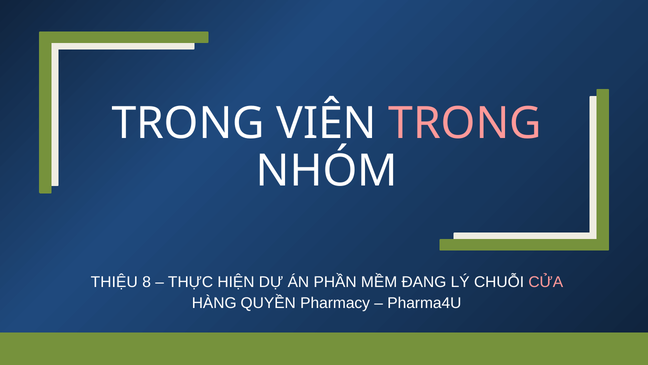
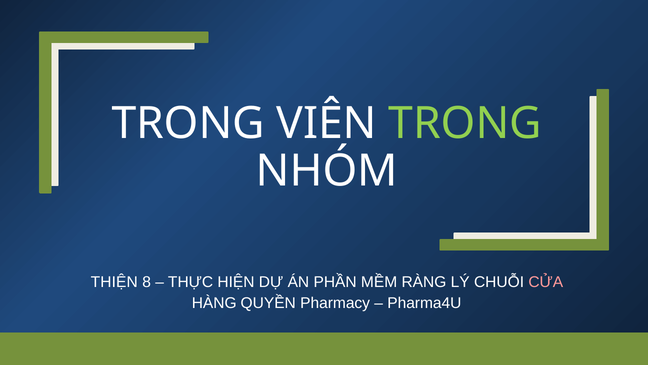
TRONG at (465, 123) colour: pink -> light green
THIỆU: THIỆU -> THIỆN
ĐANG: ĐANG -> RÀNG
